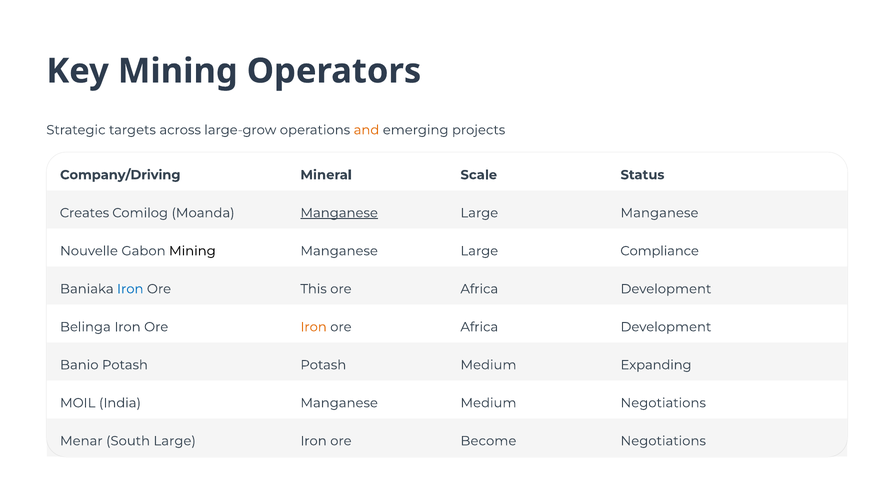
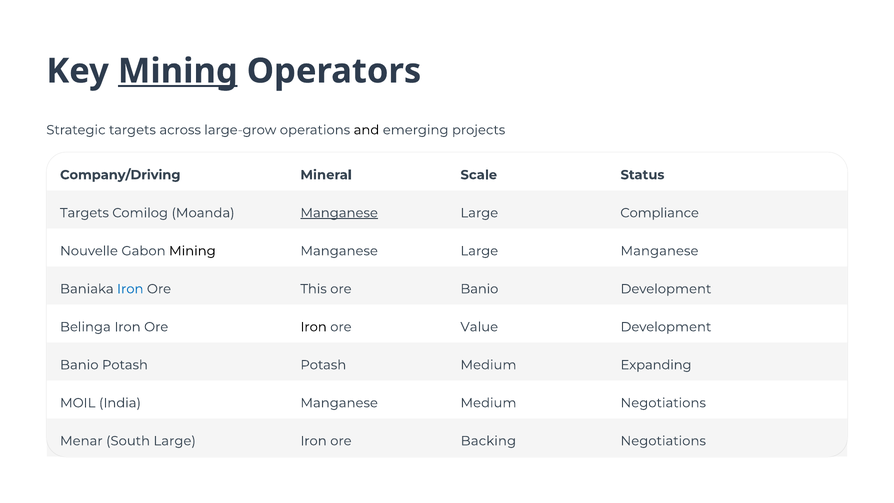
Mining at (178, 71) underline: none -> present
and colour: orange -> black
Creates at (84, 213): Creates -> Targets
Large Manganese: Manganese -> Compliance
Large Compliance: Compliance -> Manganese
Africa at (479, 289): Africa -> Banio
Iron at (314, 327) colour: orange -> black
Africa at (479, 327): Africa -> Value
Become: Become -> Backing
